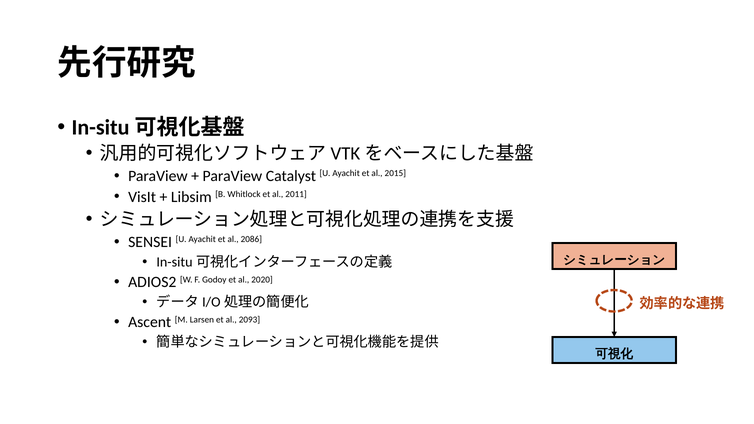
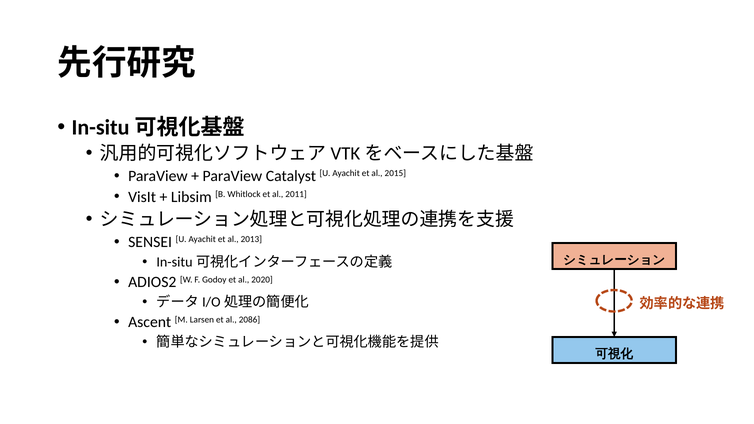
2086: 2086 -> 2013
2093: 2093 -> 2086
